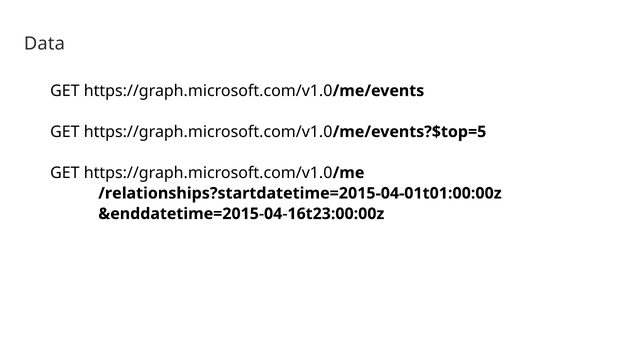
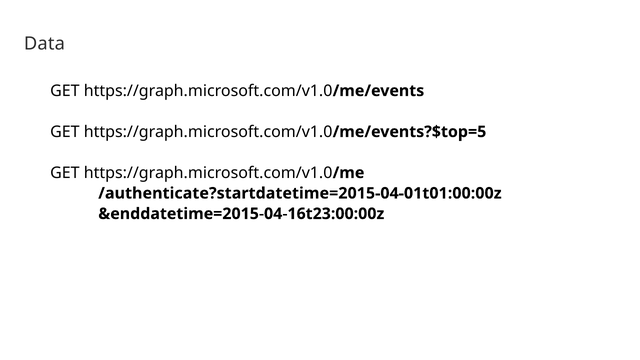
/relationships?startdatetime=2015-04-01t01:00:00z: /relationships?startdatetime=2015-04-01t01:00:00z -> /authenticate?startdatetime=2015-04-01t01:00:00z
